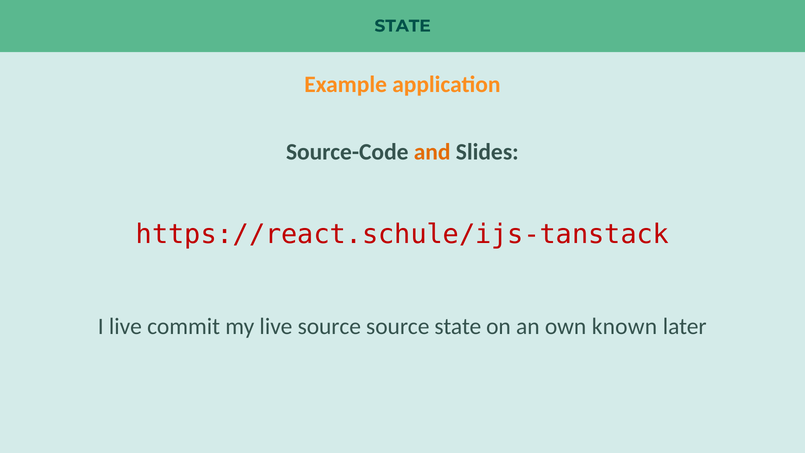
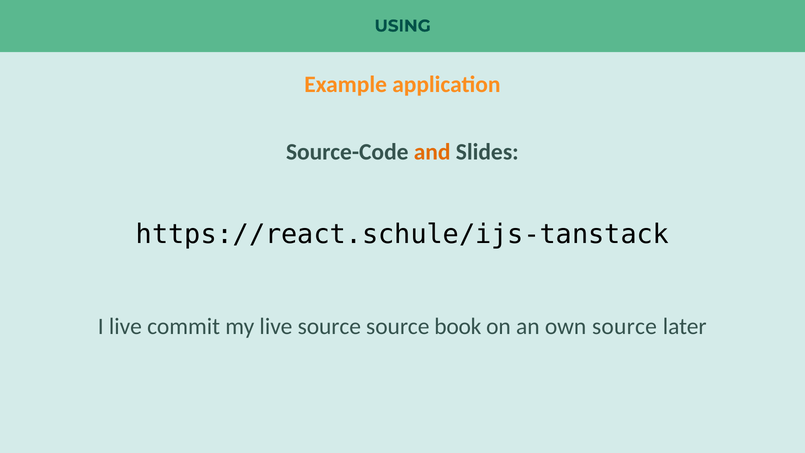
STATE at (403, 26): STATE -> USING
https://react.schule/ijs-tanstack colour: red -> black
source state: state -> book
own known: known -> source
